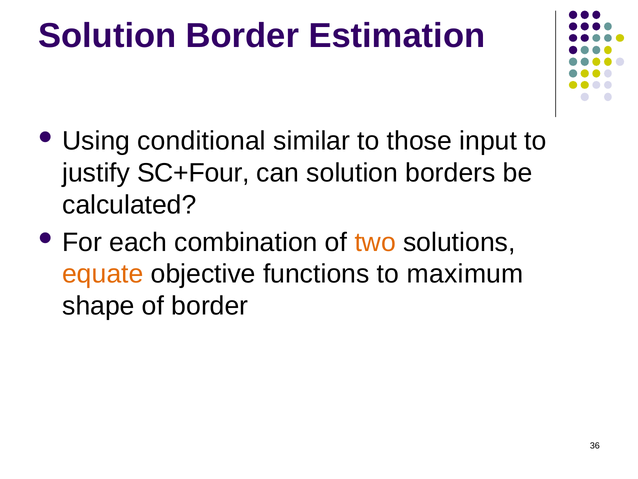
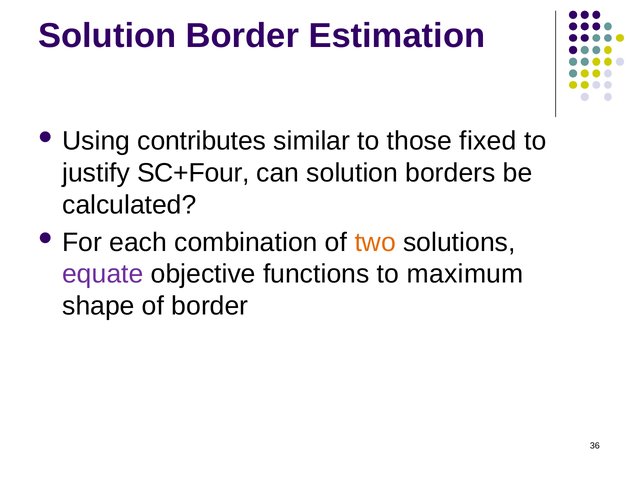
conditional: conditional -> contributes
input: input -> fixed
equate colour: orange -> purple
